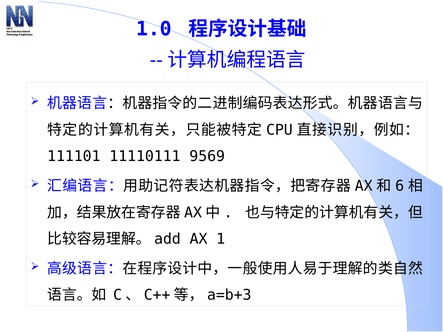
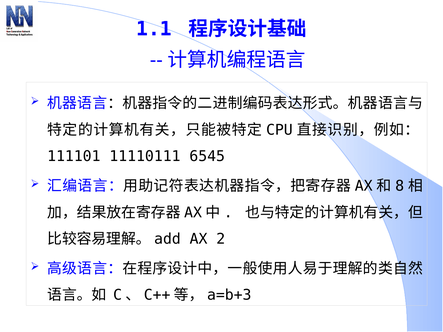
1.0: 1.0 -> 1.1
9569: 9569 -> 6545
6: 6 -> 8
1: 1 -> 2
